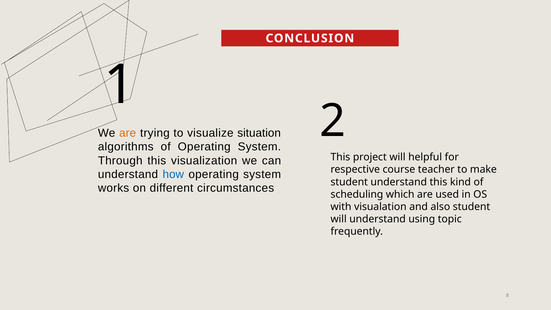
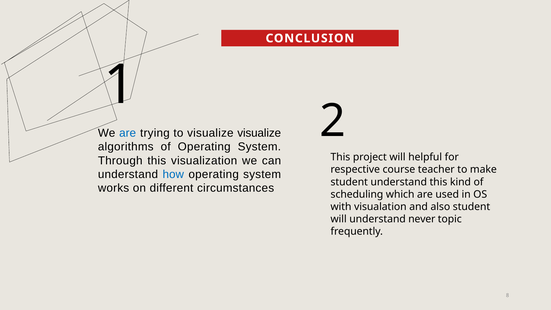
are at (128, 133) colour: orange -> blue
visualize situation: situation -> visualize
using: using -> never
